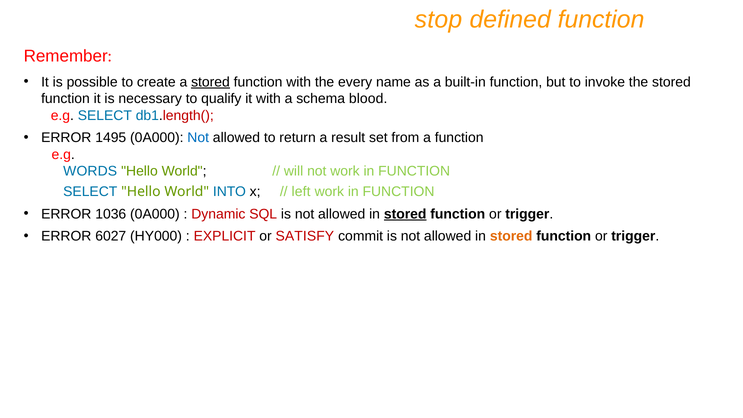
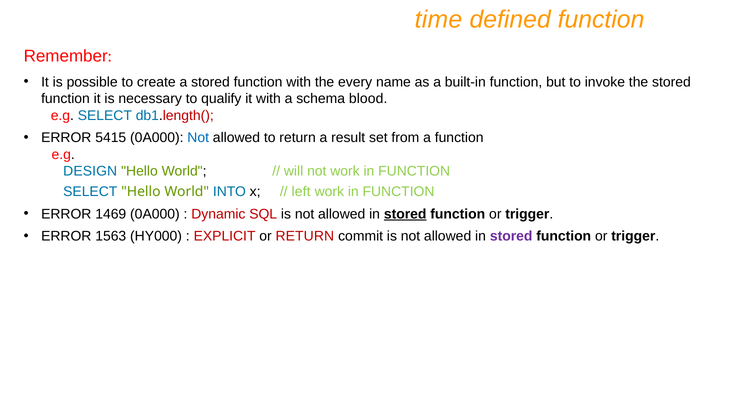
stop: stop -> time
stored at (210, 82) underline: present -> none
1495: 1495 -> 5415
WORDS: WORDS -> DESIGN
1036: 1036 -> 1469
6027: 6027 -> 1563
or SATISFY: SATISFY -> RETURN
stored at (511, 236) colour: orange -> purple
